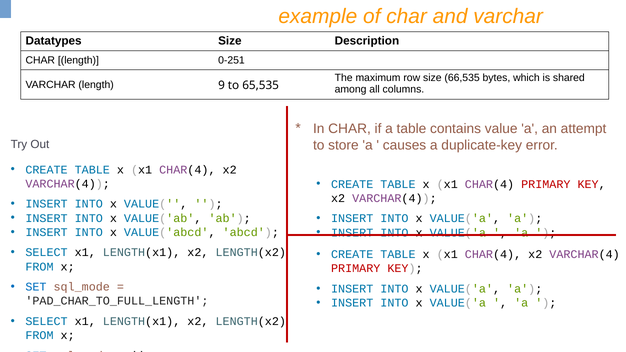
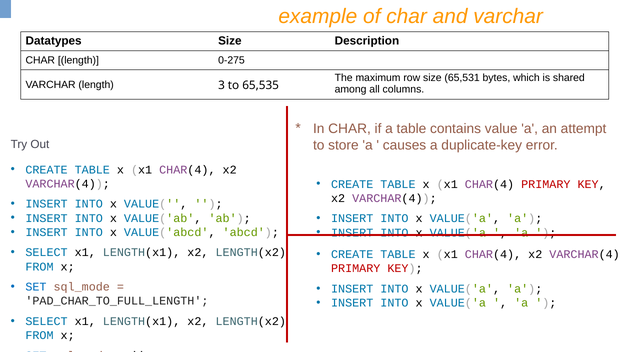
0-251: 0-251 -> 0-275
66,535: 66,535 -> 65,531
9: 9 -> 3
